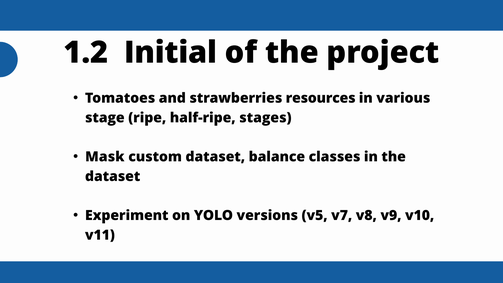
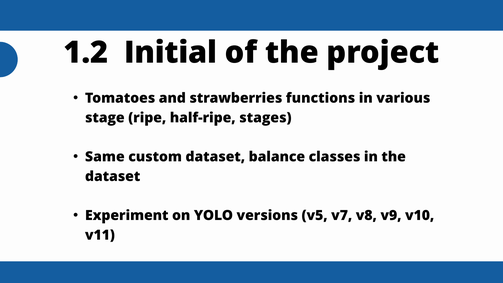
resources: resources -> functions
Mask: Mask -> Same
